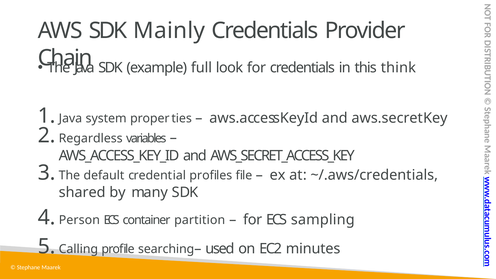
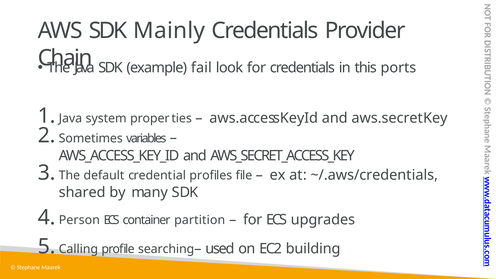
full: full -> fail
think: think -> ports
Regardless: Regardless -> Sometimes
sampling: sampling -> upgrades
minutes: minutes -> building
